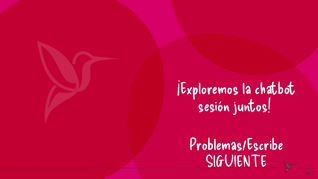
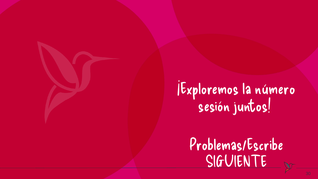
chatbot: chatbot -> número
